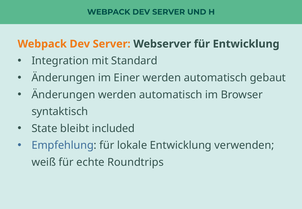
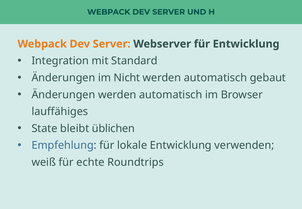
Einer: Einer -> Nicht
syntaktisch: syntaktisch -> lauffähiges
included: included -> üblichen
